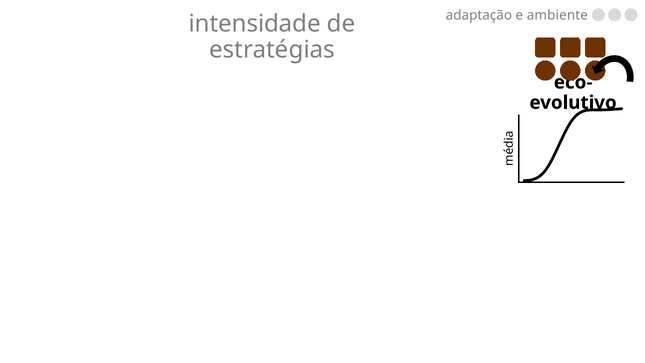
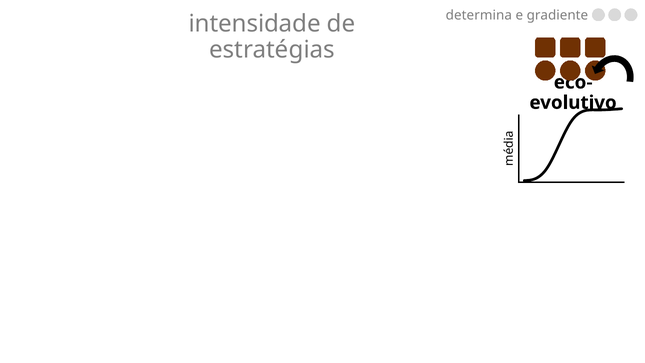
adaptação: adaptação -> determina
ambiente: ambiente -> gradiente
